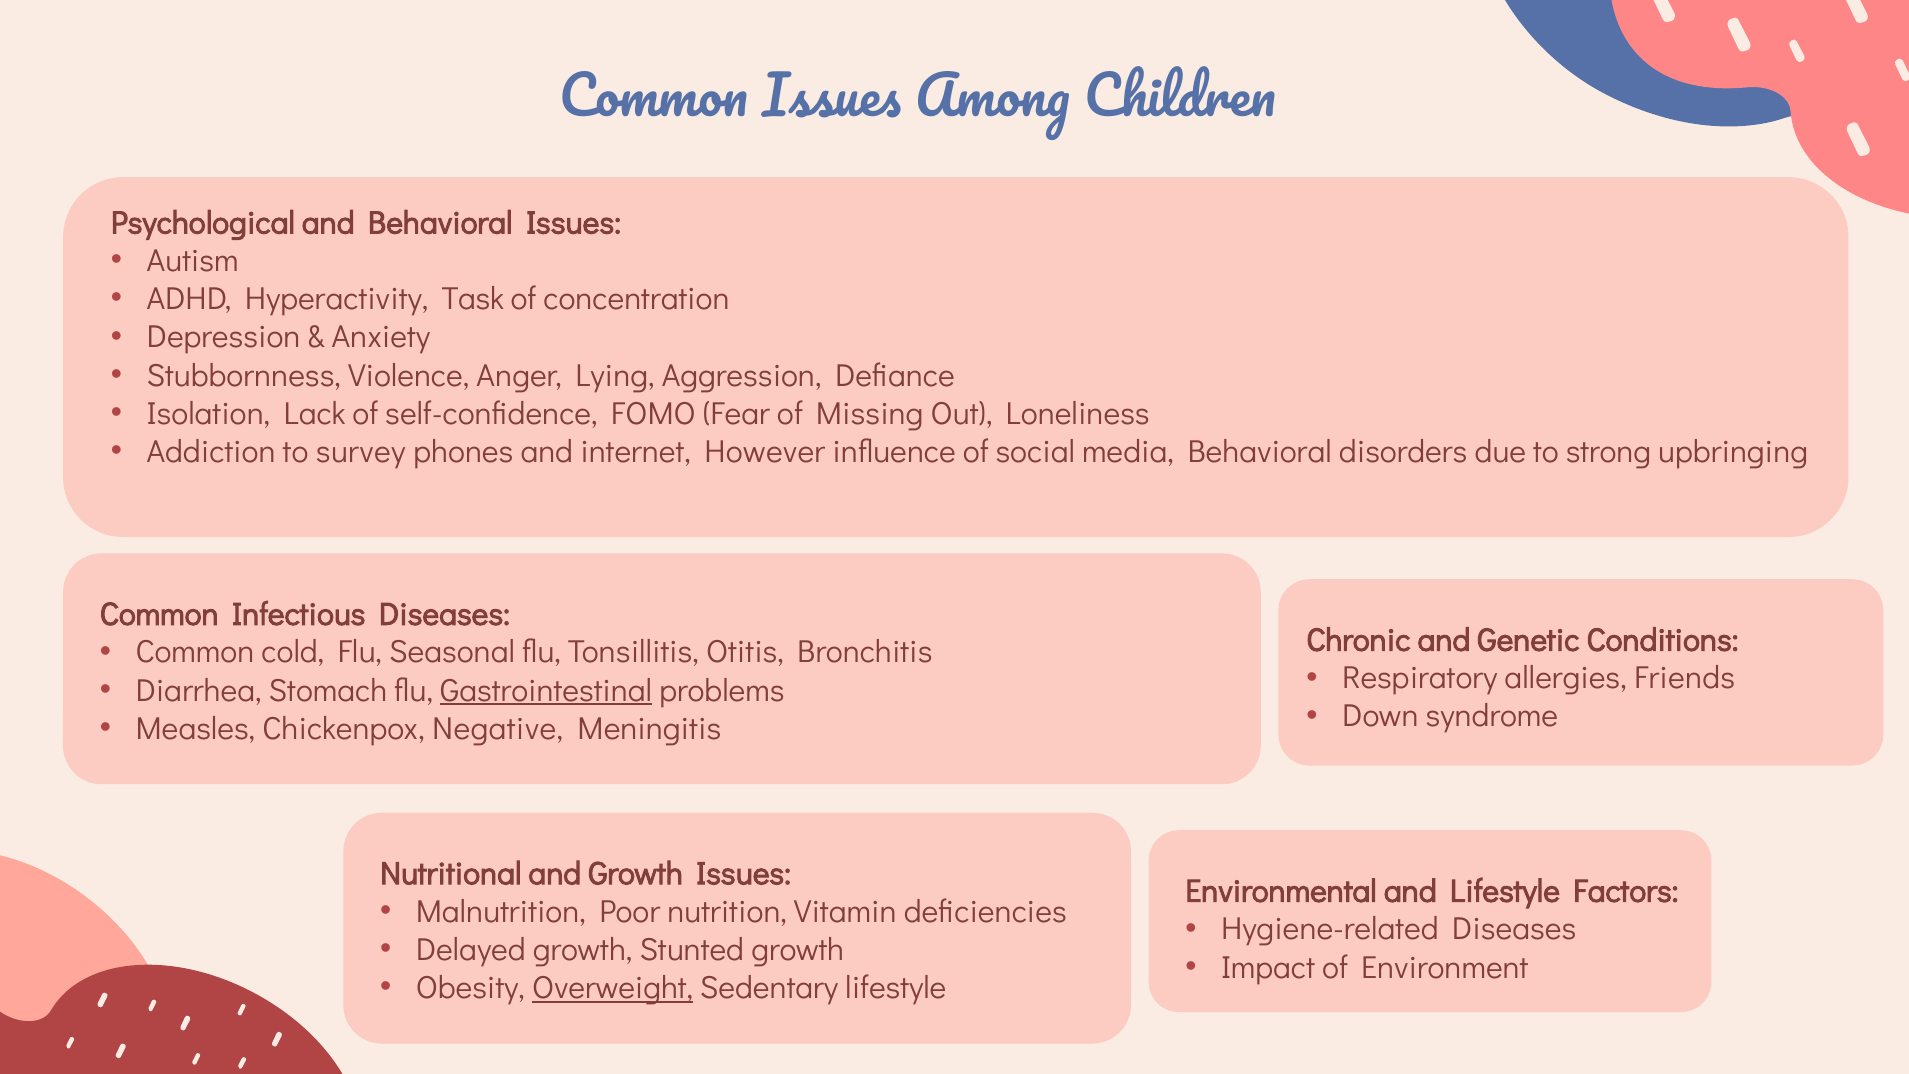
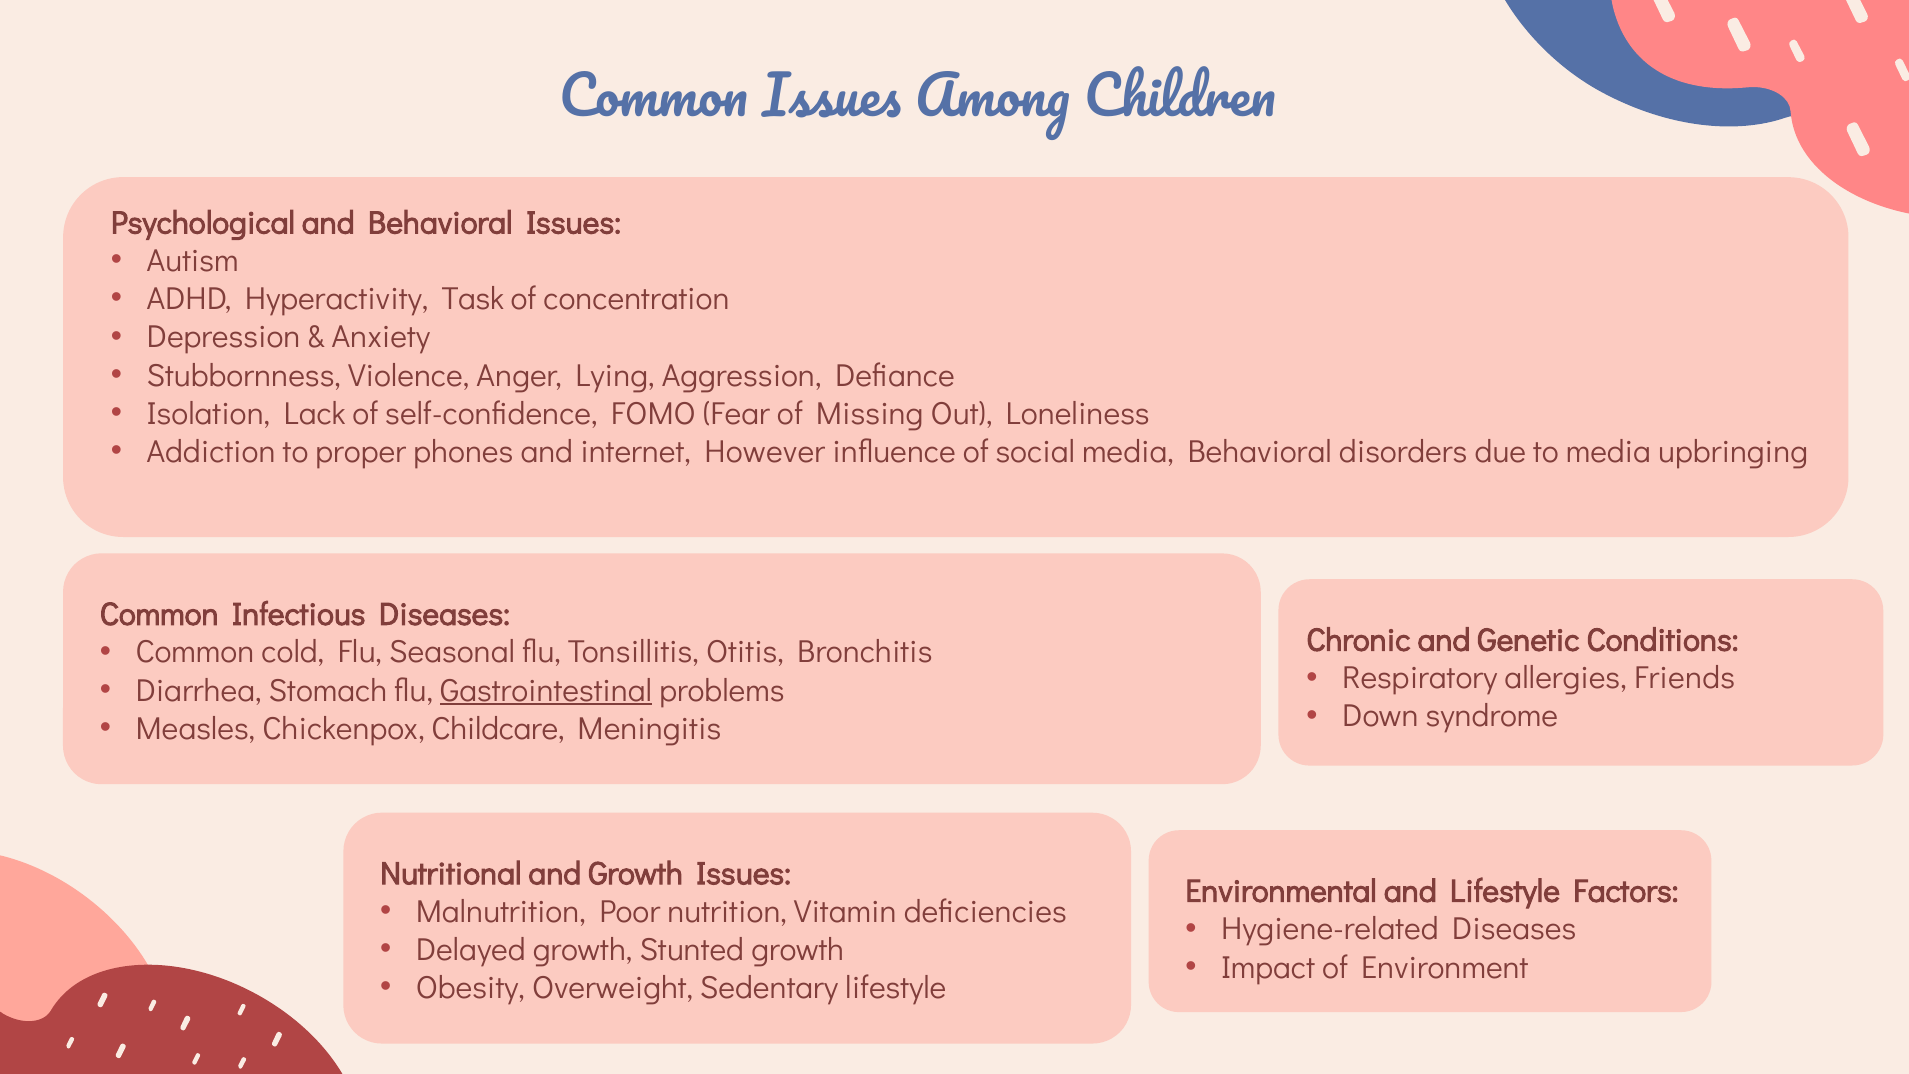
survey: survey -> proper
to strong: strong -> media
Negative: Negative -> Childcare
Overweight underline: present -> none
